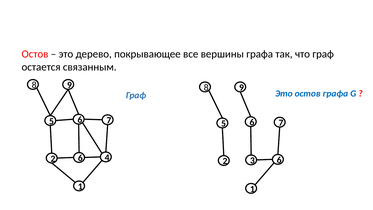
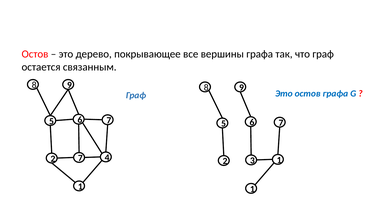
6 at (80, 158): 6 -> 7
3 6: 6 -> 1
